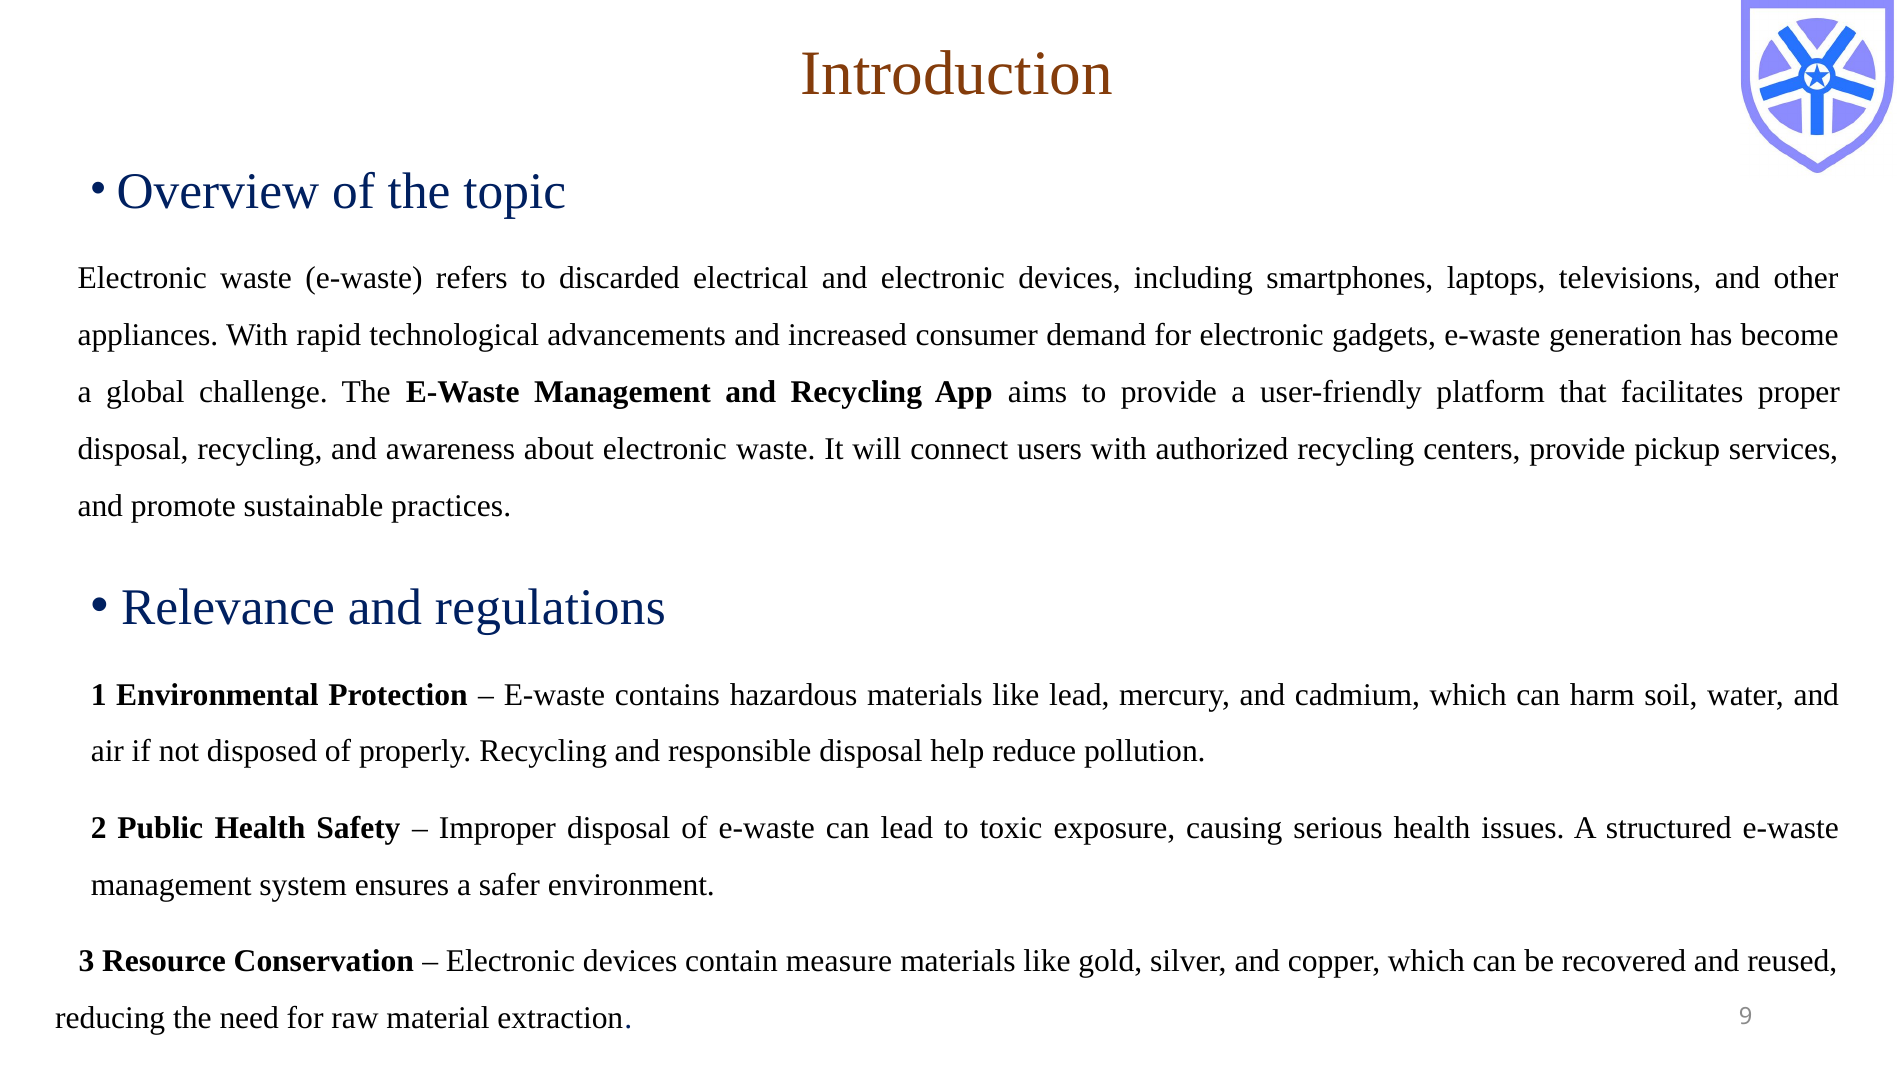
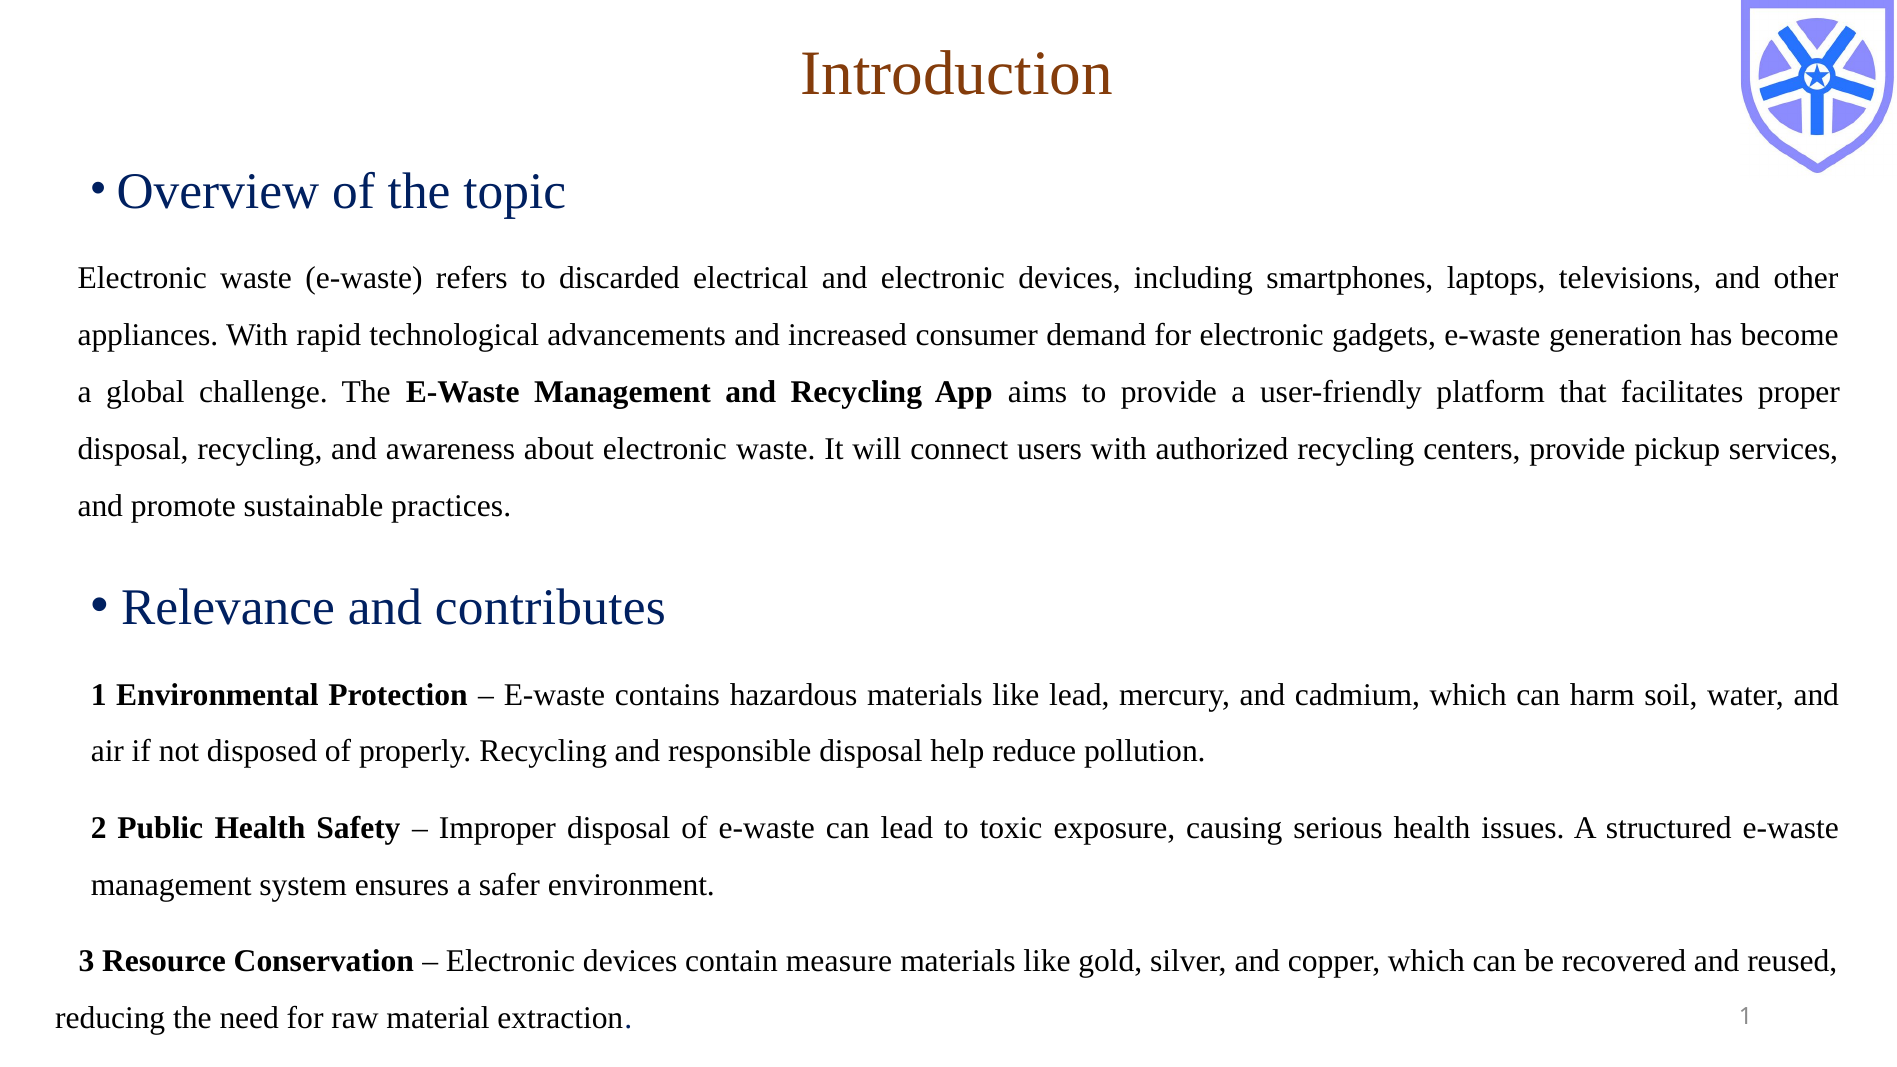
regulations: regulations -> contributes
extraction 9: 9 -> 1
